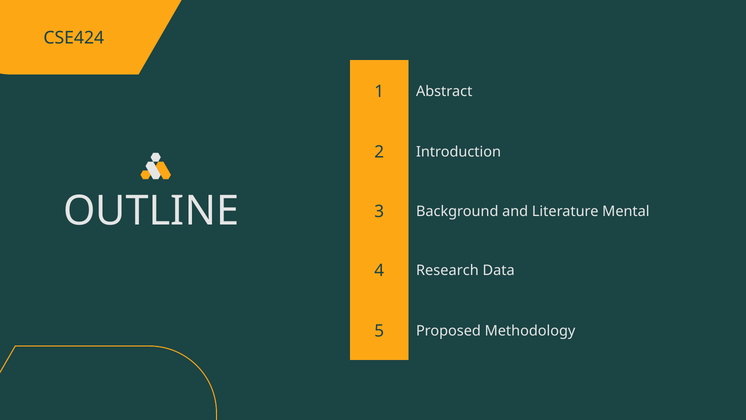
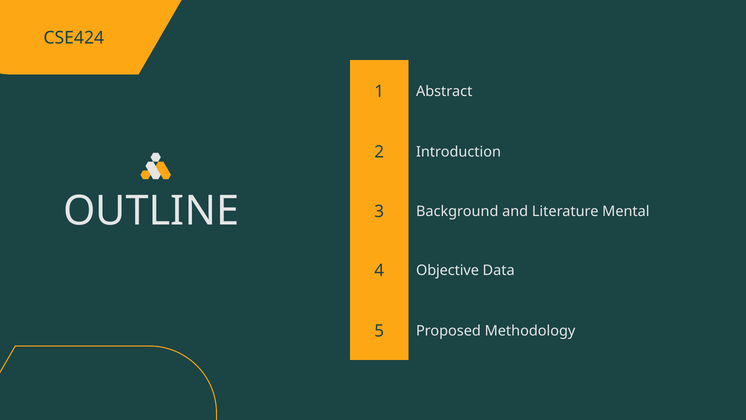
Research: Research -> Objective
